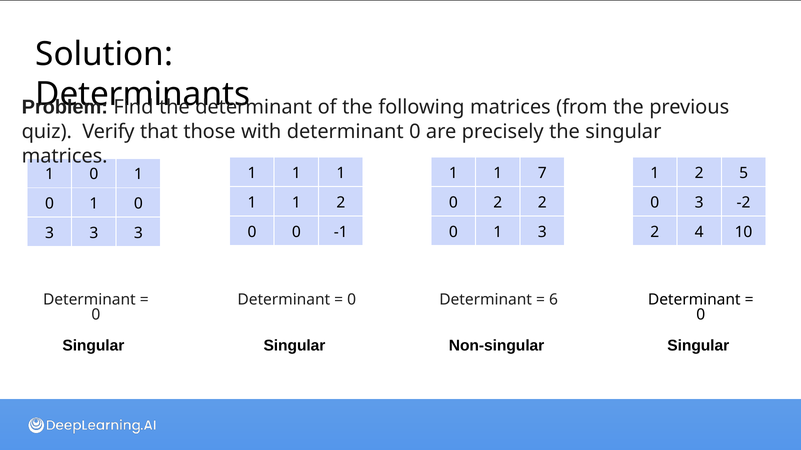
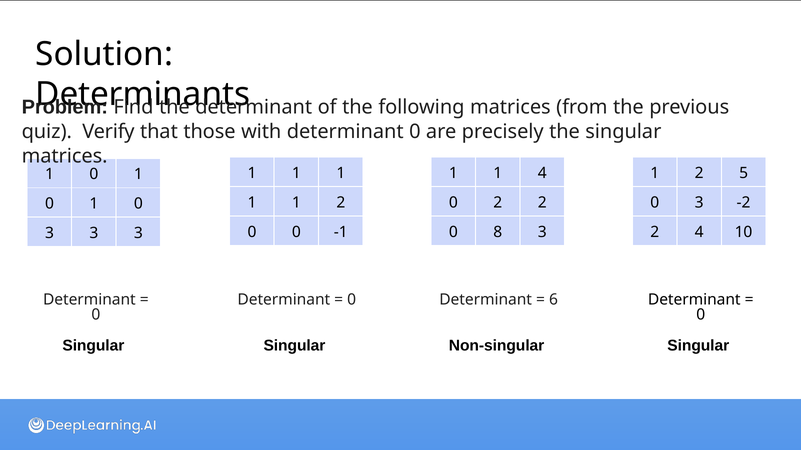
1 7: 7 -> 4
1 at (498, 232): 1 -> 8
